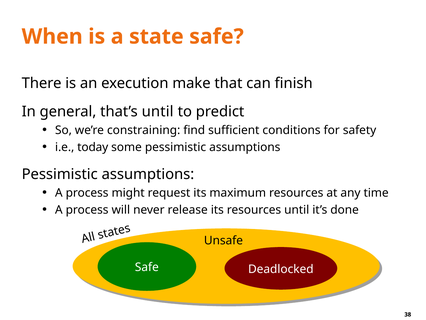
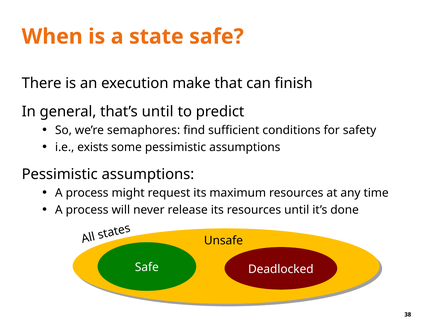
constraining: constraining -> semaphores
today: today -> exists
